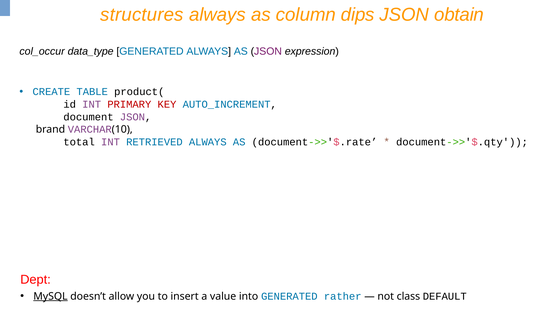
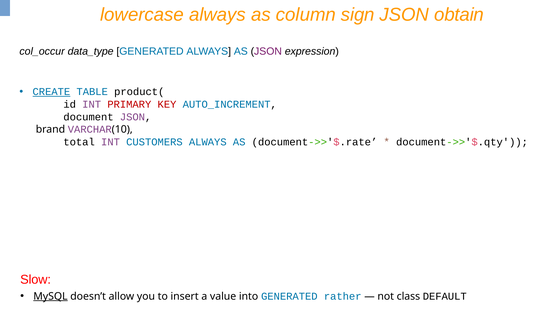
structures: structures -> lowercase
dips: dips -> sign
CREATE underline: none -> present
RETRIEVED: RETRIEVED -> CUSTOMERS
Dept: Dept -> Slow
